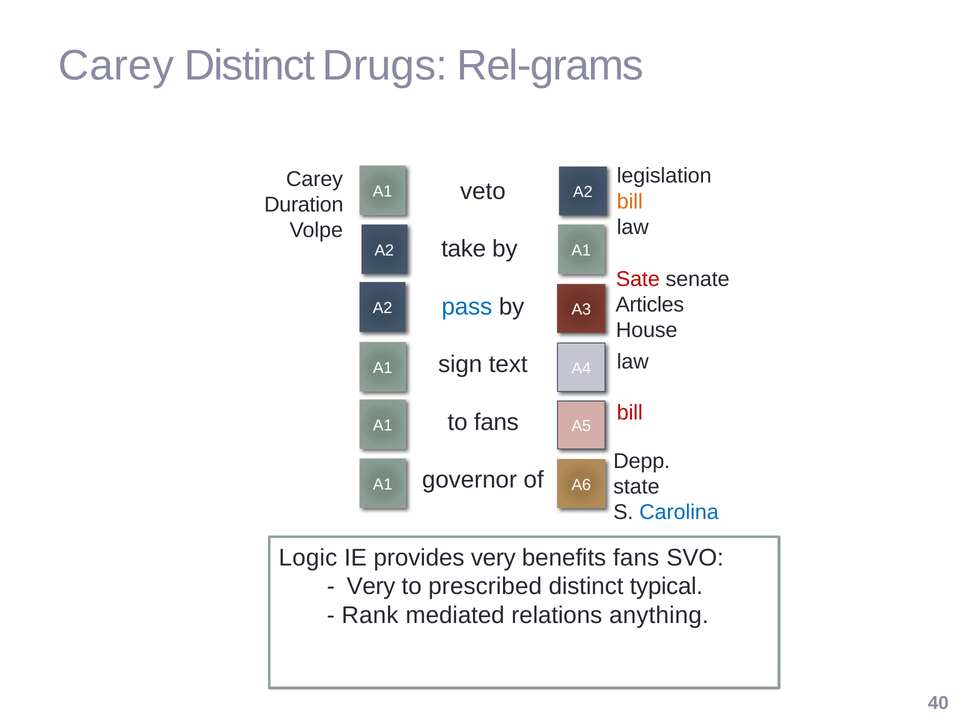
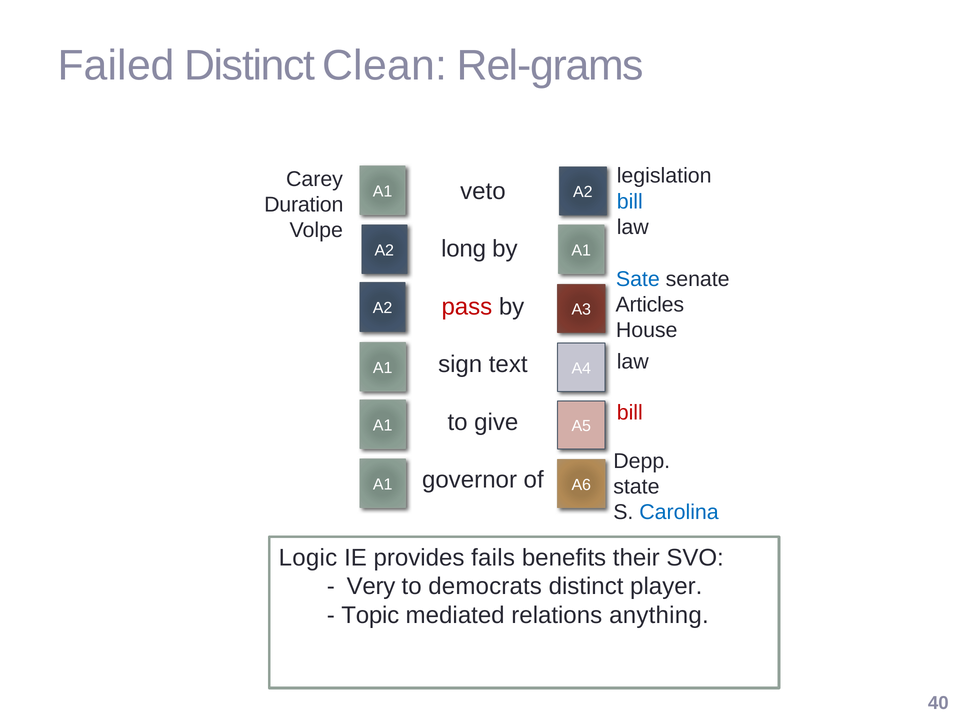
Carey at (116, 66): Carey -> Failed
Drugs: Drugs -> Clean
bill at (630, 202) colour: orange -> blue
take: take -> long
Sate colour: red -> blue
pass colour: blue -> red
to fans: fans -> give
provides very: very -> fails
benefits fans: fans -> their
prescribed: prescribed -> democrats
typical: typical -> player
Rank: Rank -> Topic
